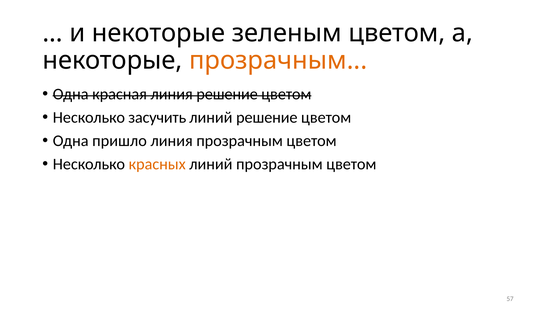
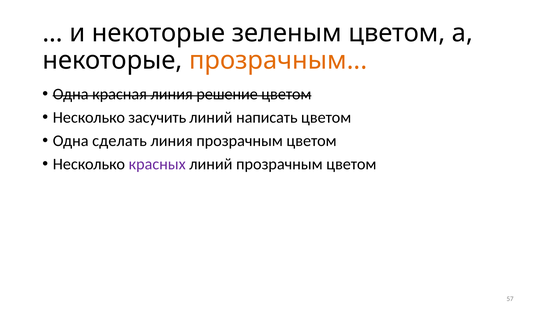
линий решение: решение -> написать
пришло: пришло -> сделать
красных colour: orange -> purple
